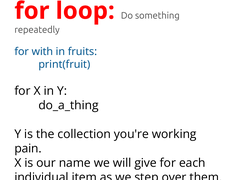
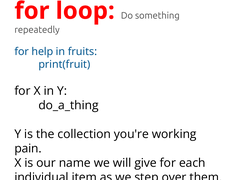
with: with -> help
